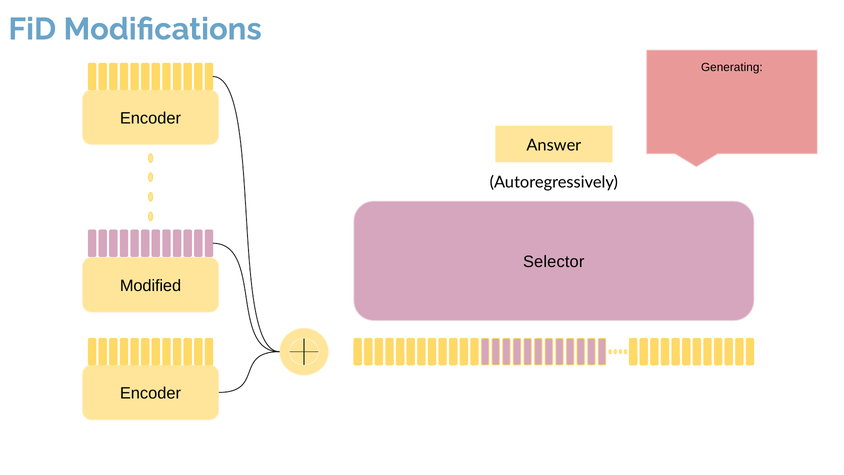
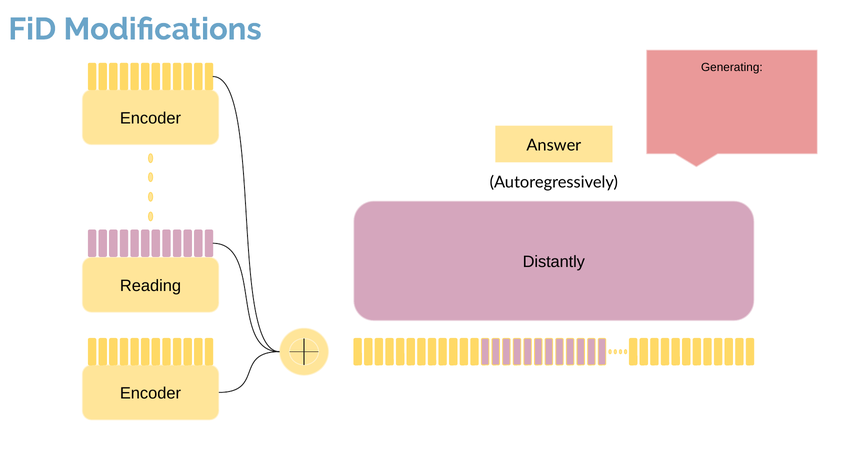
Selector: Selector -> Distantly
Modified: Modified -> Reading
